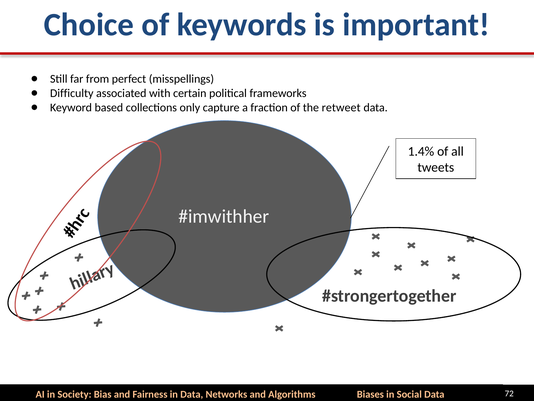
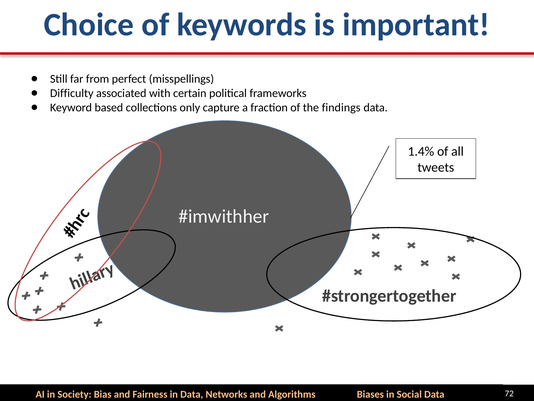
retweet: retweet -> findings
